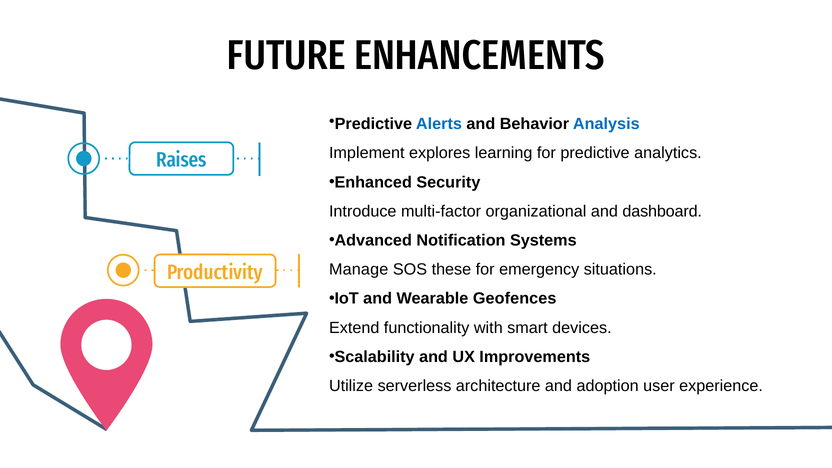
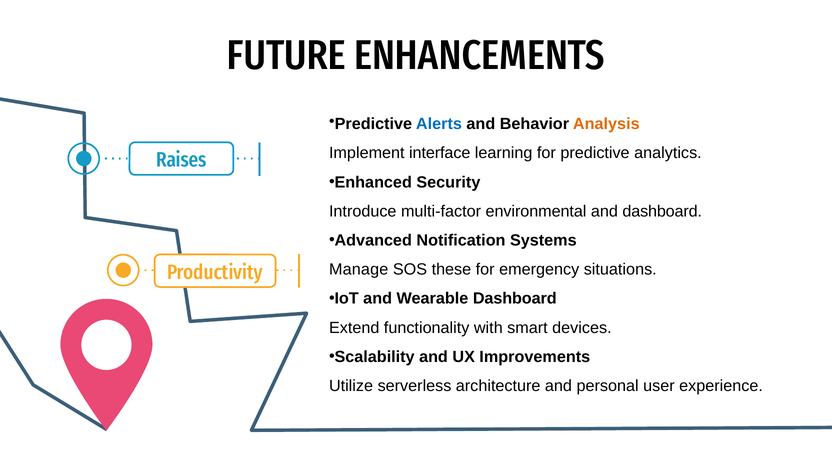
Analysis colour: blue -> orange
explores: explores -> interface
organizational: organizational -> environmental
Wearable Geofences: Geofences -> Dashboard
adoption: adoption -> personal
